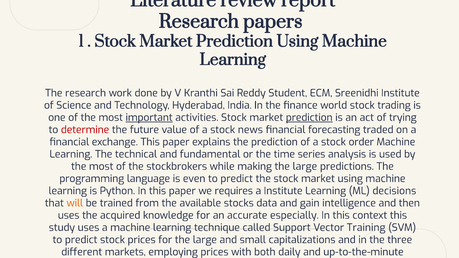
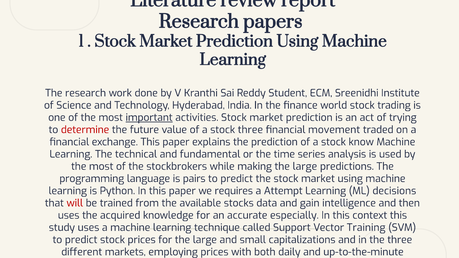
prediction at (309, 118) underline: present -> none
stock news: news -> three
forecasting: forecasting -> movement
order: order -> know
even: even -> pairs
a Institute: Institute -> Attempt
will colour: orange -> red
